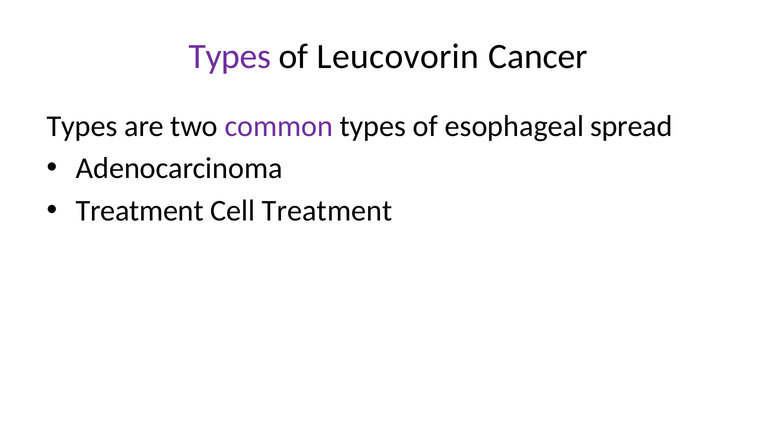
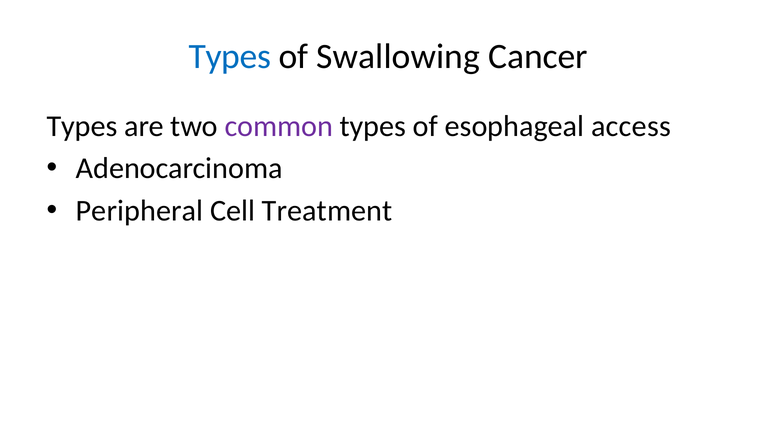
Types at (230, 56) colour: purple -> blue
Leucovorin: Leucovorin -> Swallowing
spread: spread -> access
Treatment at (140, 211): Treatment -> Peripheral
